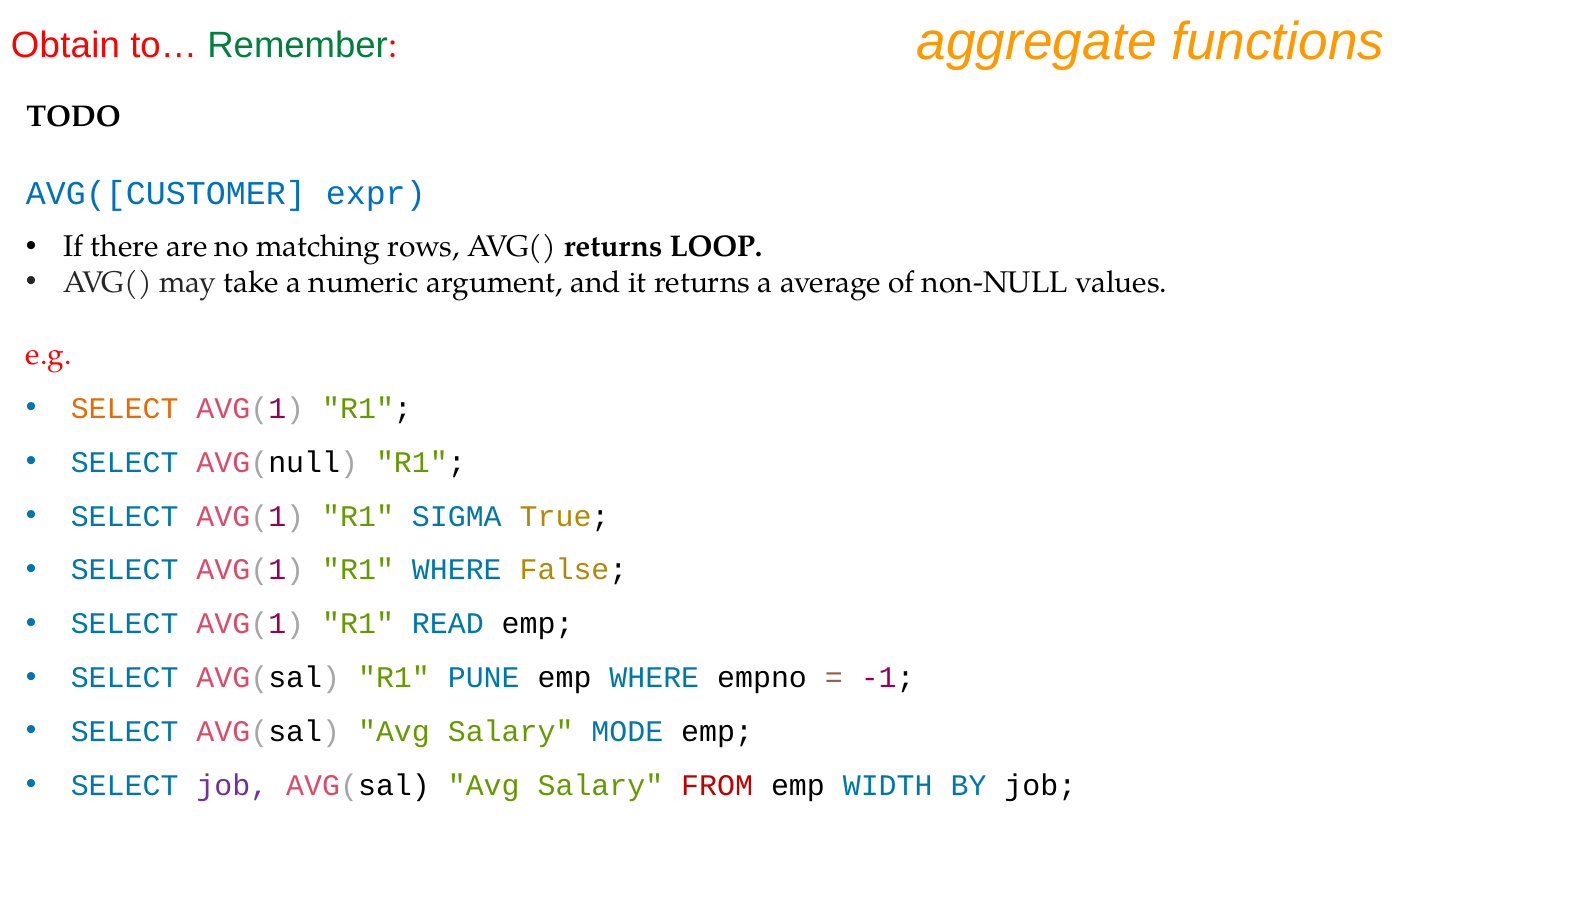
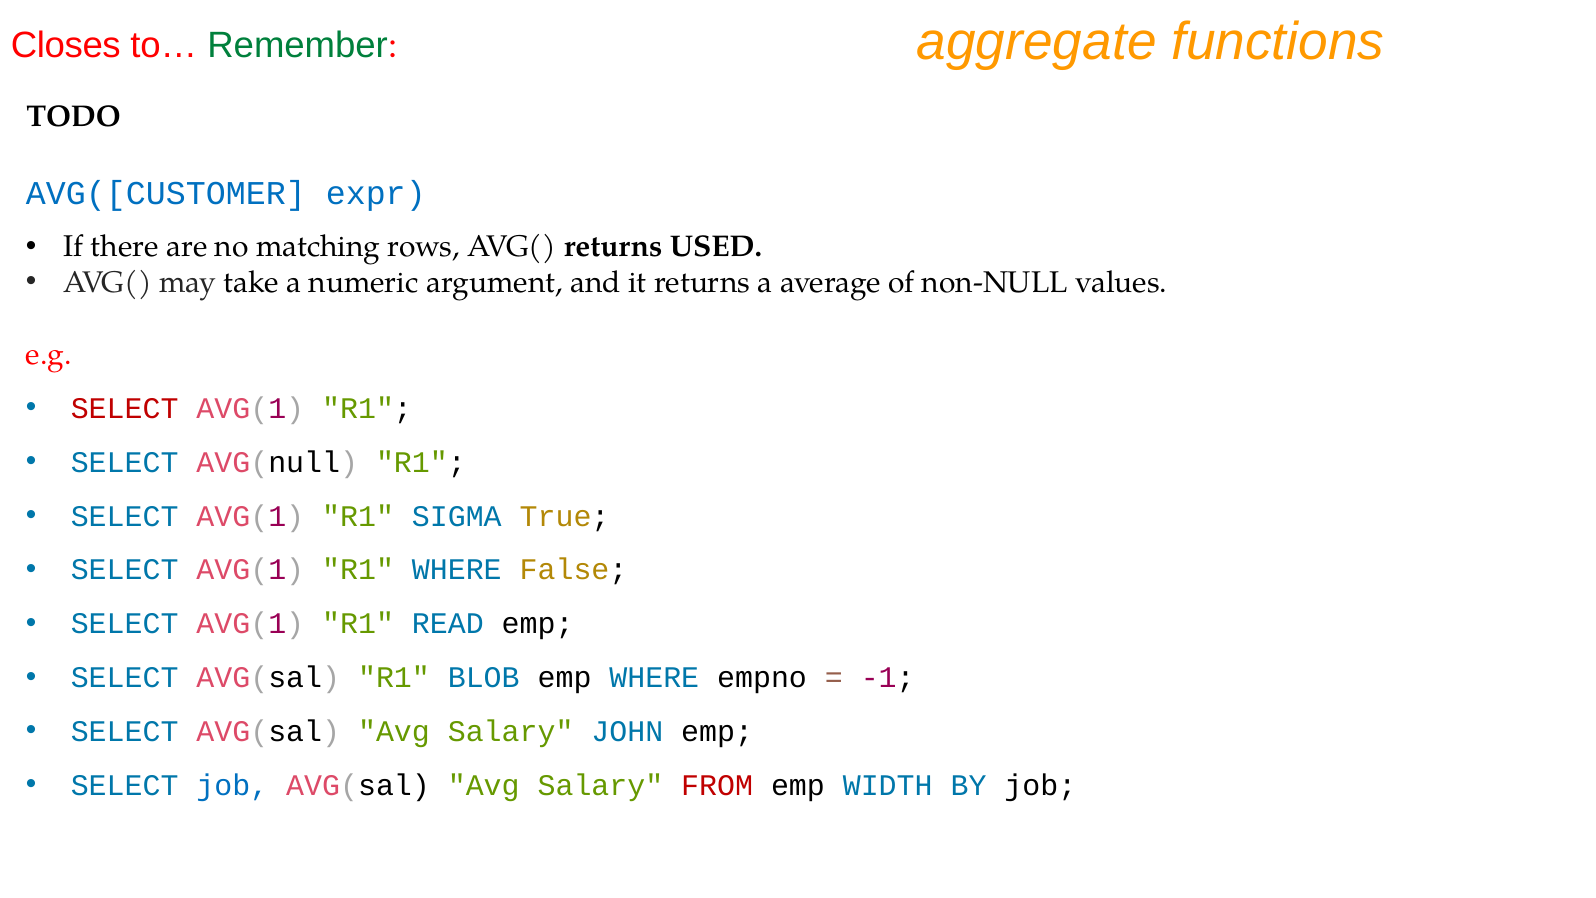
Obtain: Obtain -> Closes
LOOP: LOOP -> USED
SELECT at (125, 408) colour: orange -> red
PUNE: PUNE -> BLOB
MODE: MODE -> JOHN
job at (232, 785) colour: purple -> blue
